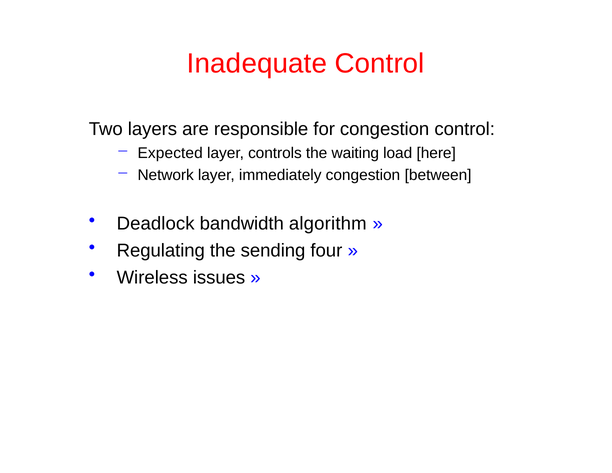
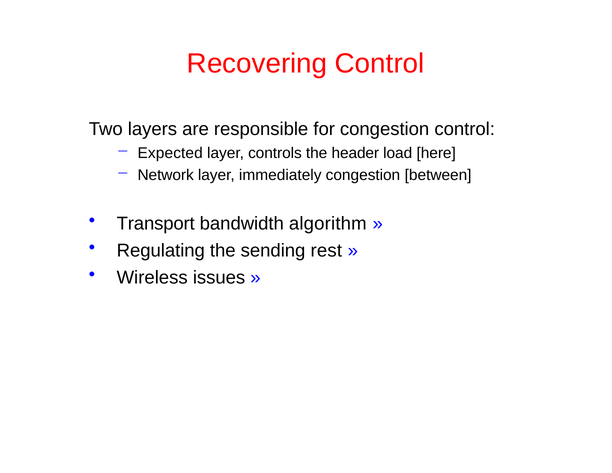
Inadequate: Inadequate -> Recovering
waiting: waiting -> header
Deadlock: Deadlock -> Transport
four: four -> rest
